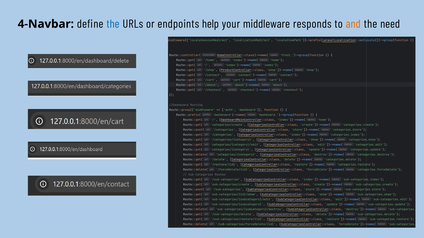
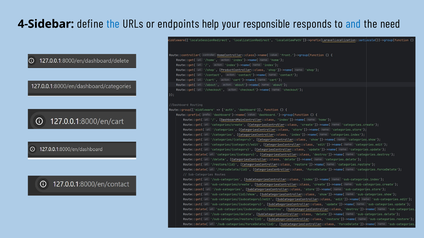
4-Navbar: 4-Navbar -> 4-Sidebar
middleware: middleware -> responsible
and colour: orange -> blue
